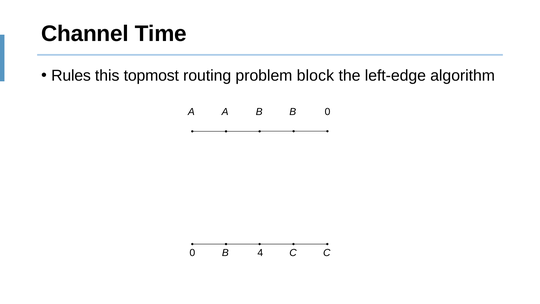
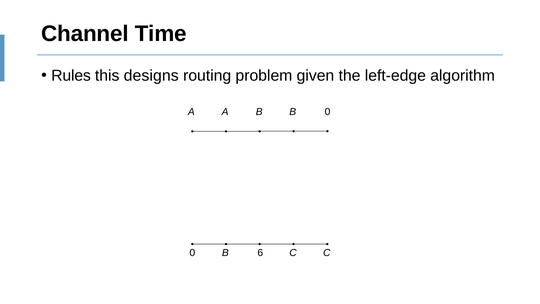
topmost: topmost -> designs
block: block -> given
4: 4 -> 6
